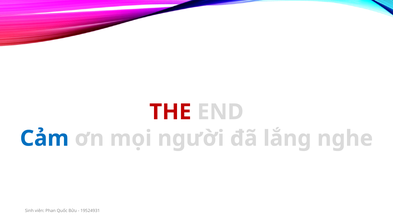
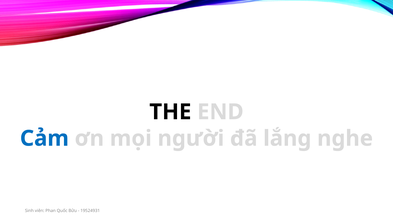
THE colour: red -> black
